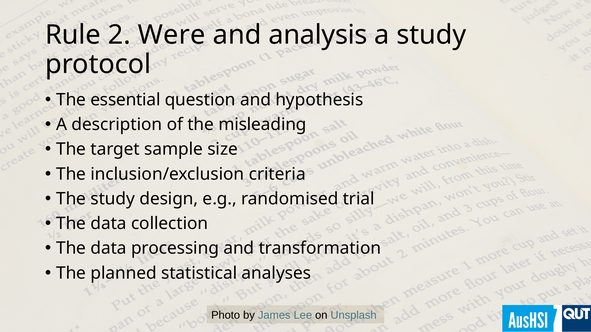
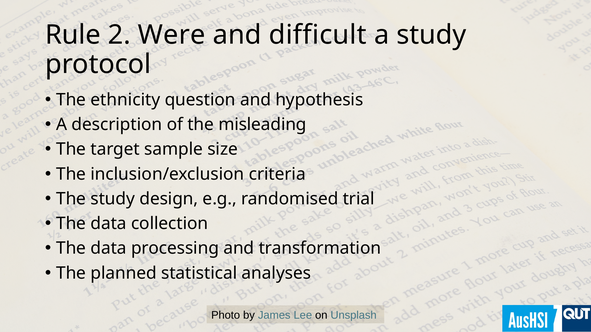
analysis: analysis -> difficult
essential: essential -> ethnicity
